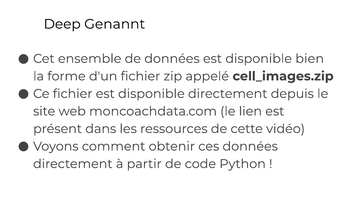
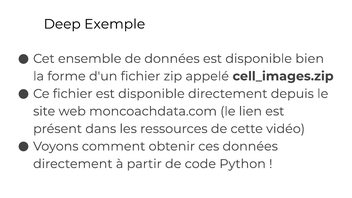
Genannt: Genannt -> Exemple
